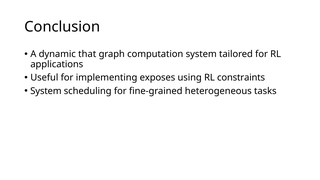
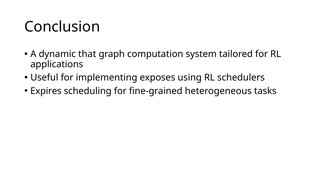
constraints: constraints -> schedulers
System at (46, 91): System -> Expires
